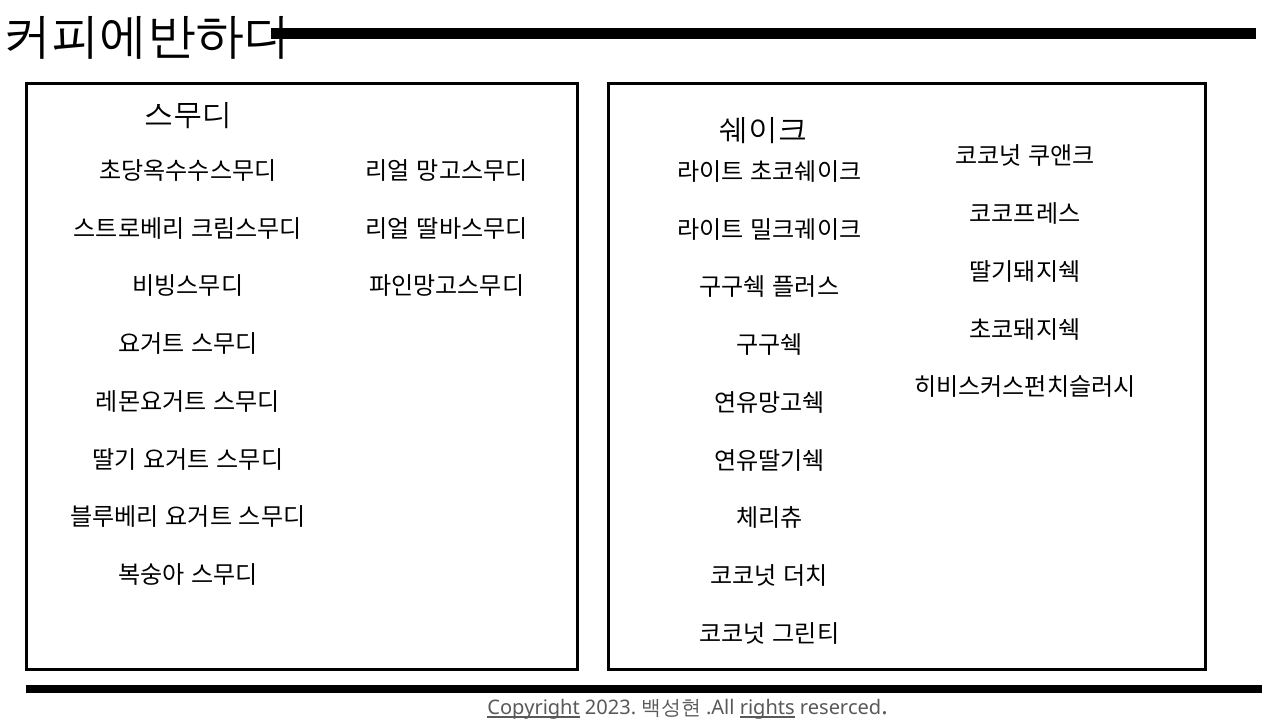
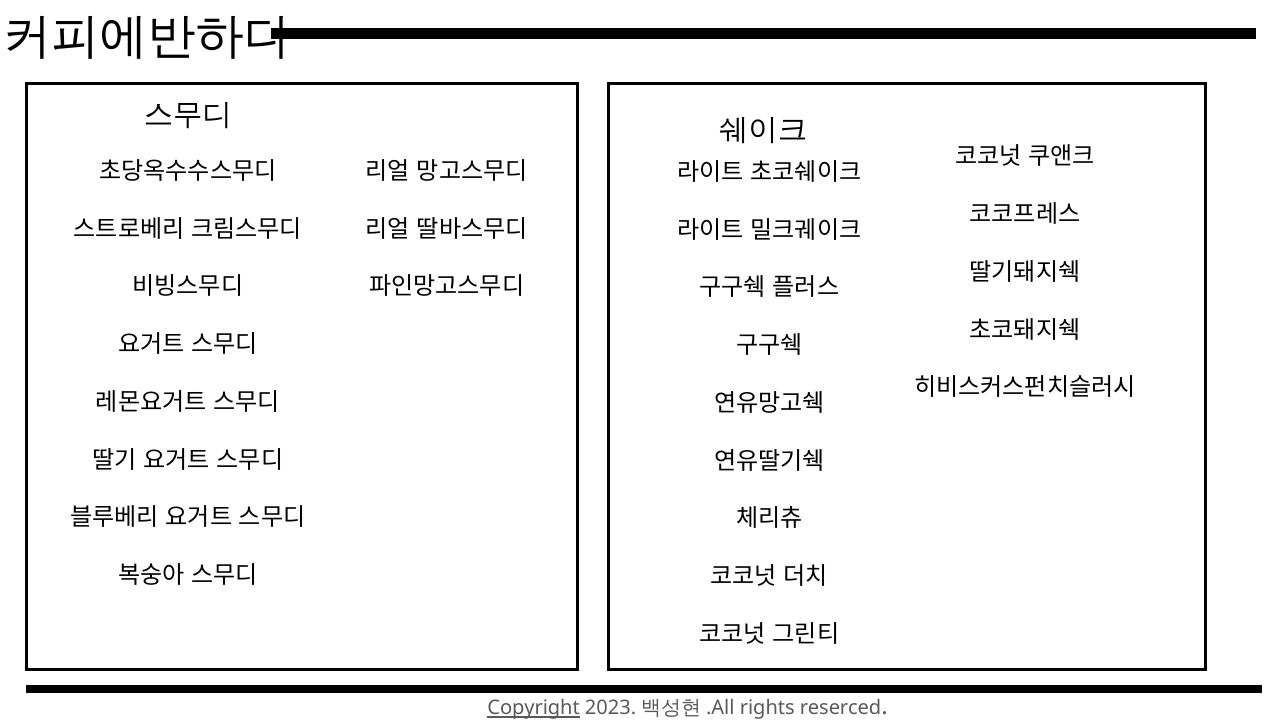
rights underline: present -> none
